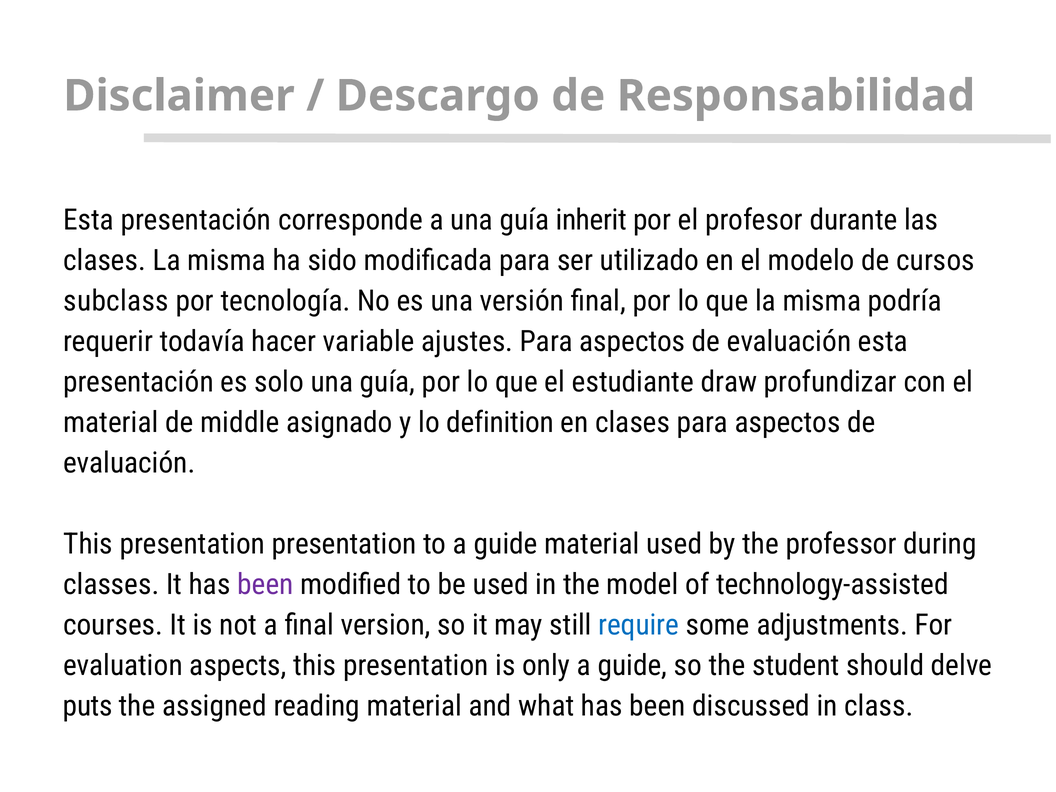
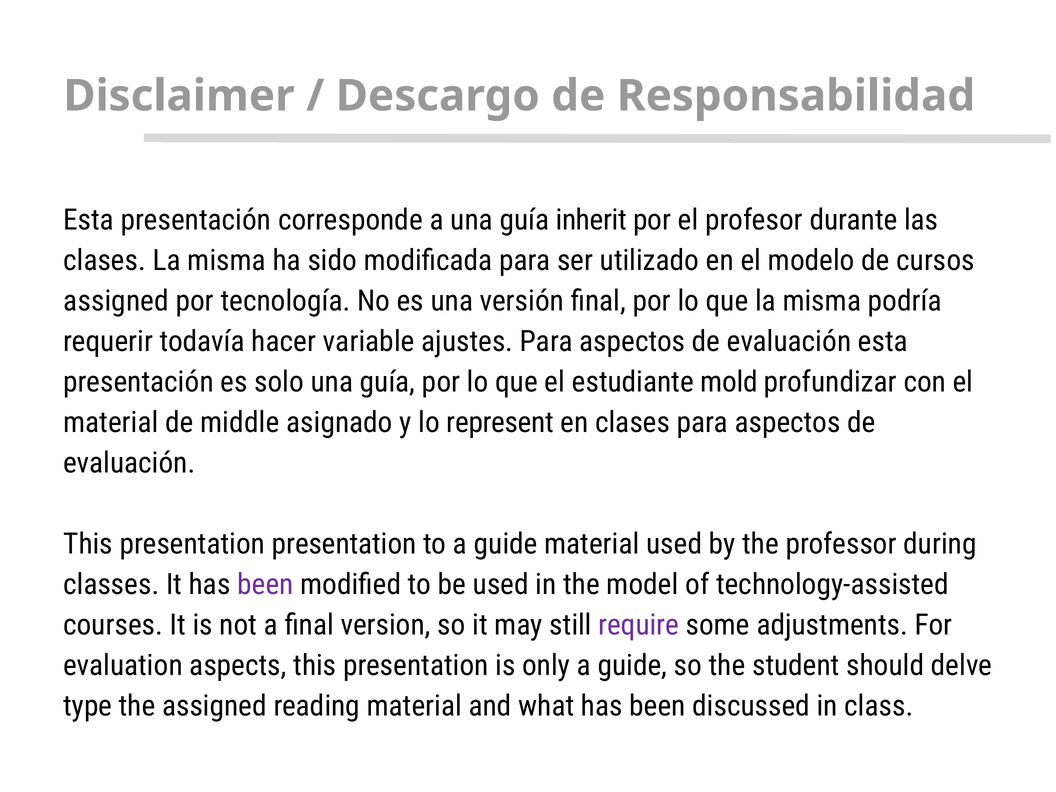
subclass at (116, 301): subclass -> assigned
draw: draw -> mold
definition: definition -> represent
require colour: blue -> purple
puts: puts -> type
